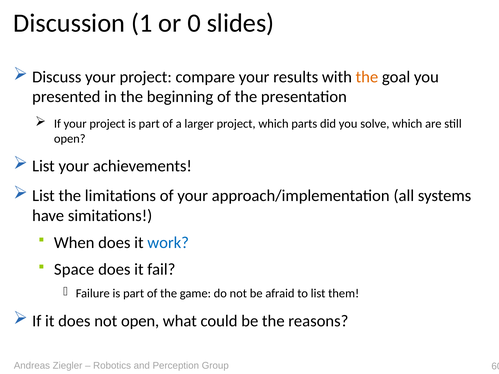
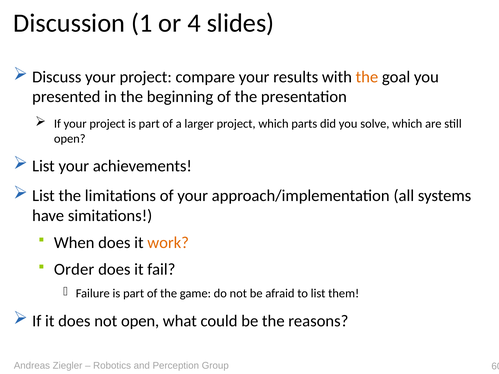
0: 0 -> 4
work colour: blue -> orange
Space: Space -> Order
